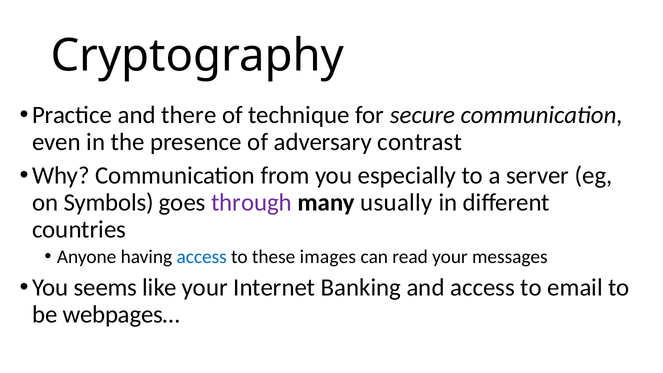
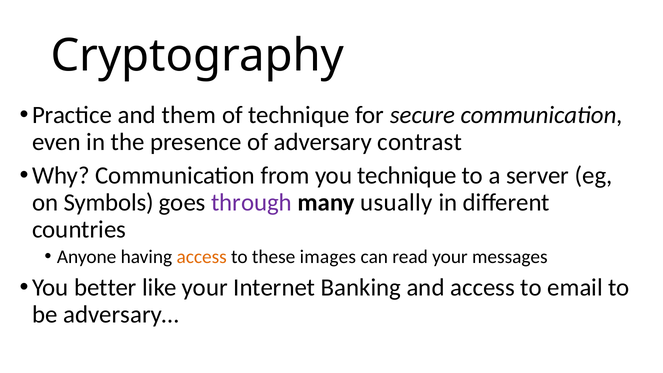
there: there -> them
you especially: especially -> technique
access at (202, 257) colour: blue -> orange
seems: seems -> better
webpages…: webpages… -> adversary…
